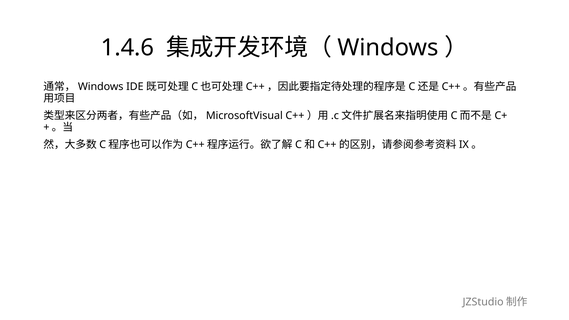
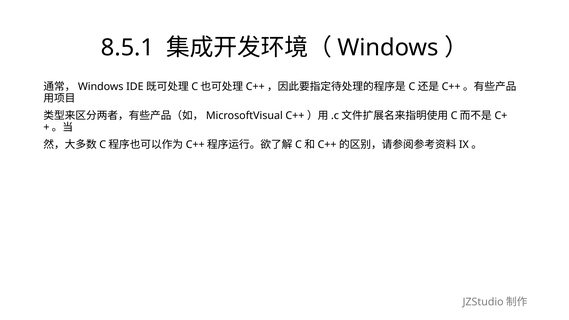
1.4.6: 1.4.6 -> 8.5.1
